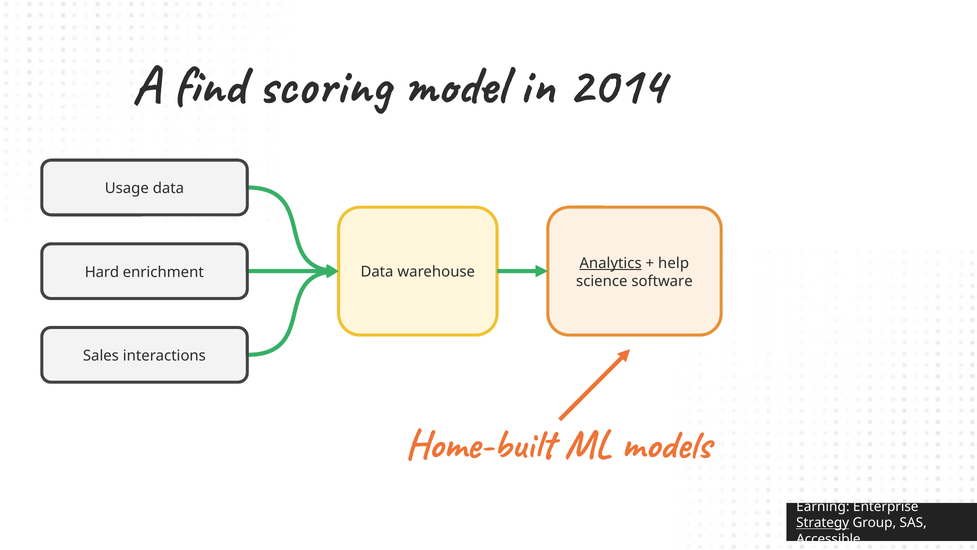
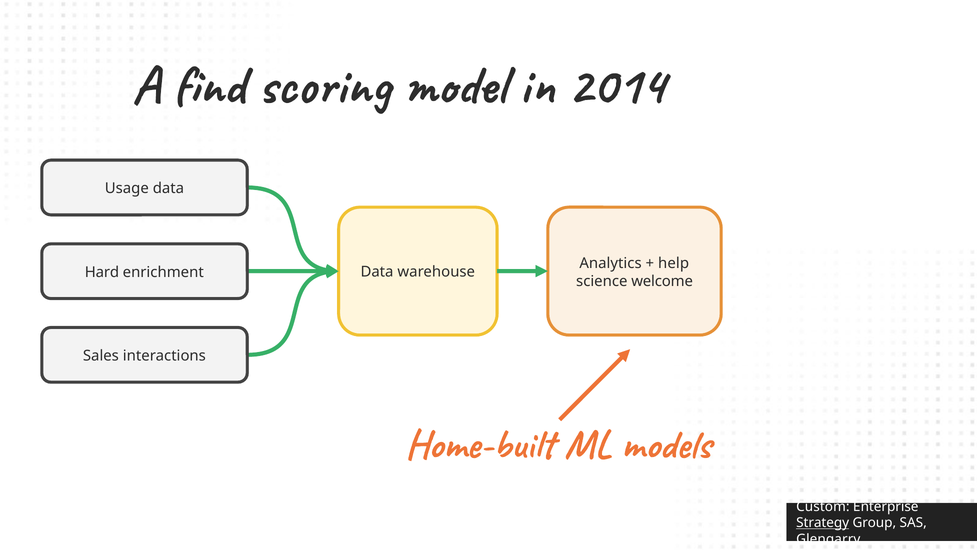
Analytics underline: present -> none
software: software -> welcome
Earning: Earning -> Custom
Accessible: Accessible -> Glengarry
